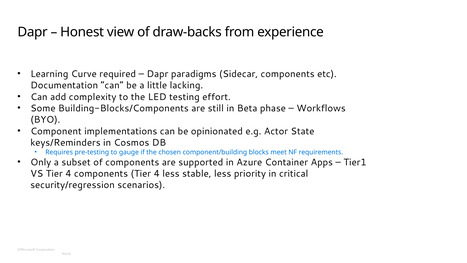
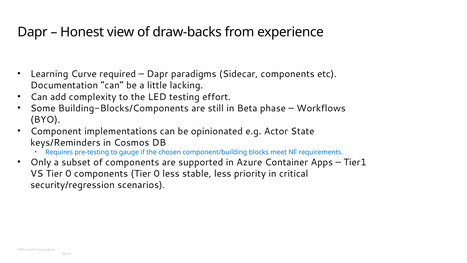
VS Tier 4: 4 -> 0
components Tier 4: 4 -> 0
